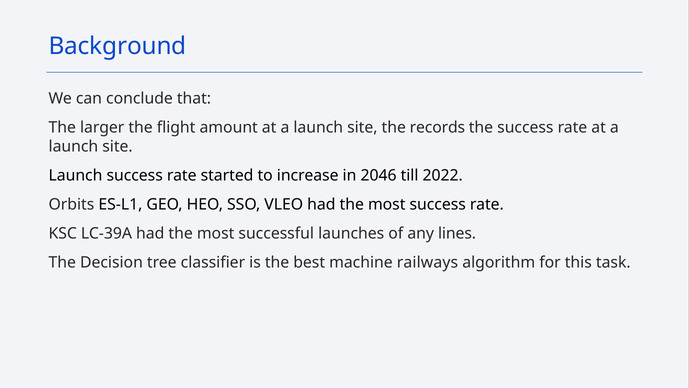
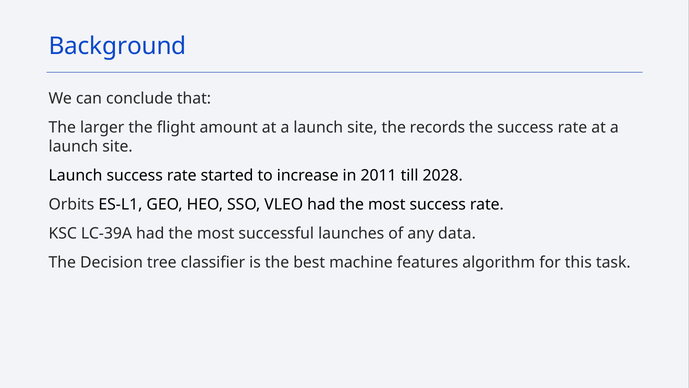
2046: 2046 -> 2011
2022: 2022 -> 2028
lines: lines -> data
railways: railways -> features
